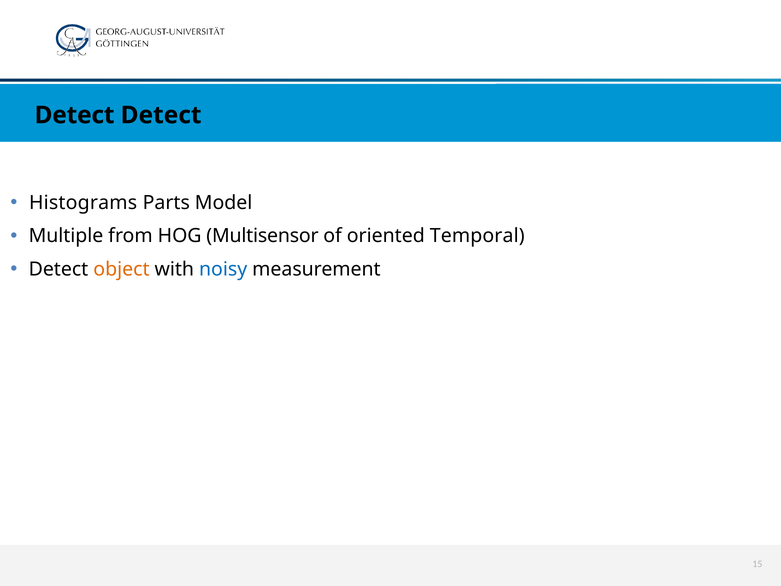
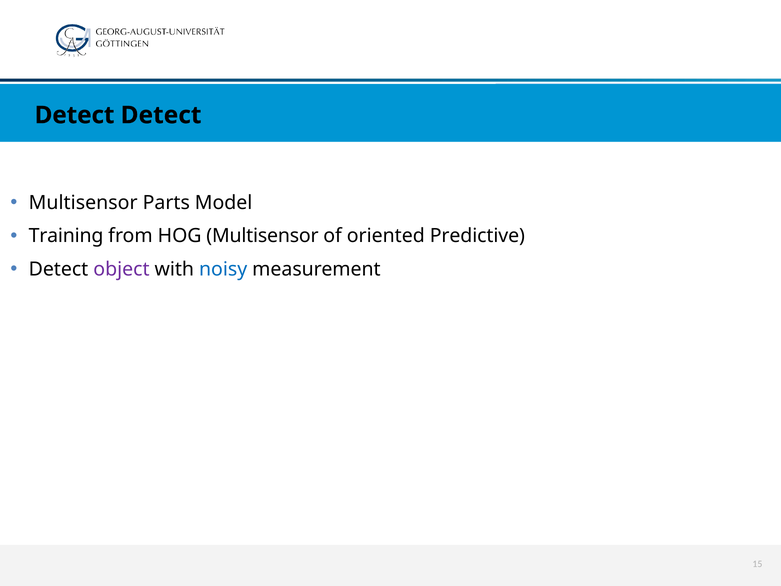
Histograms at (83, 203): Histograms -> Multisensor
Multiple: Multiple -> Training
Temporal: Temporal -> Predictive
object colour: orange -> purple
